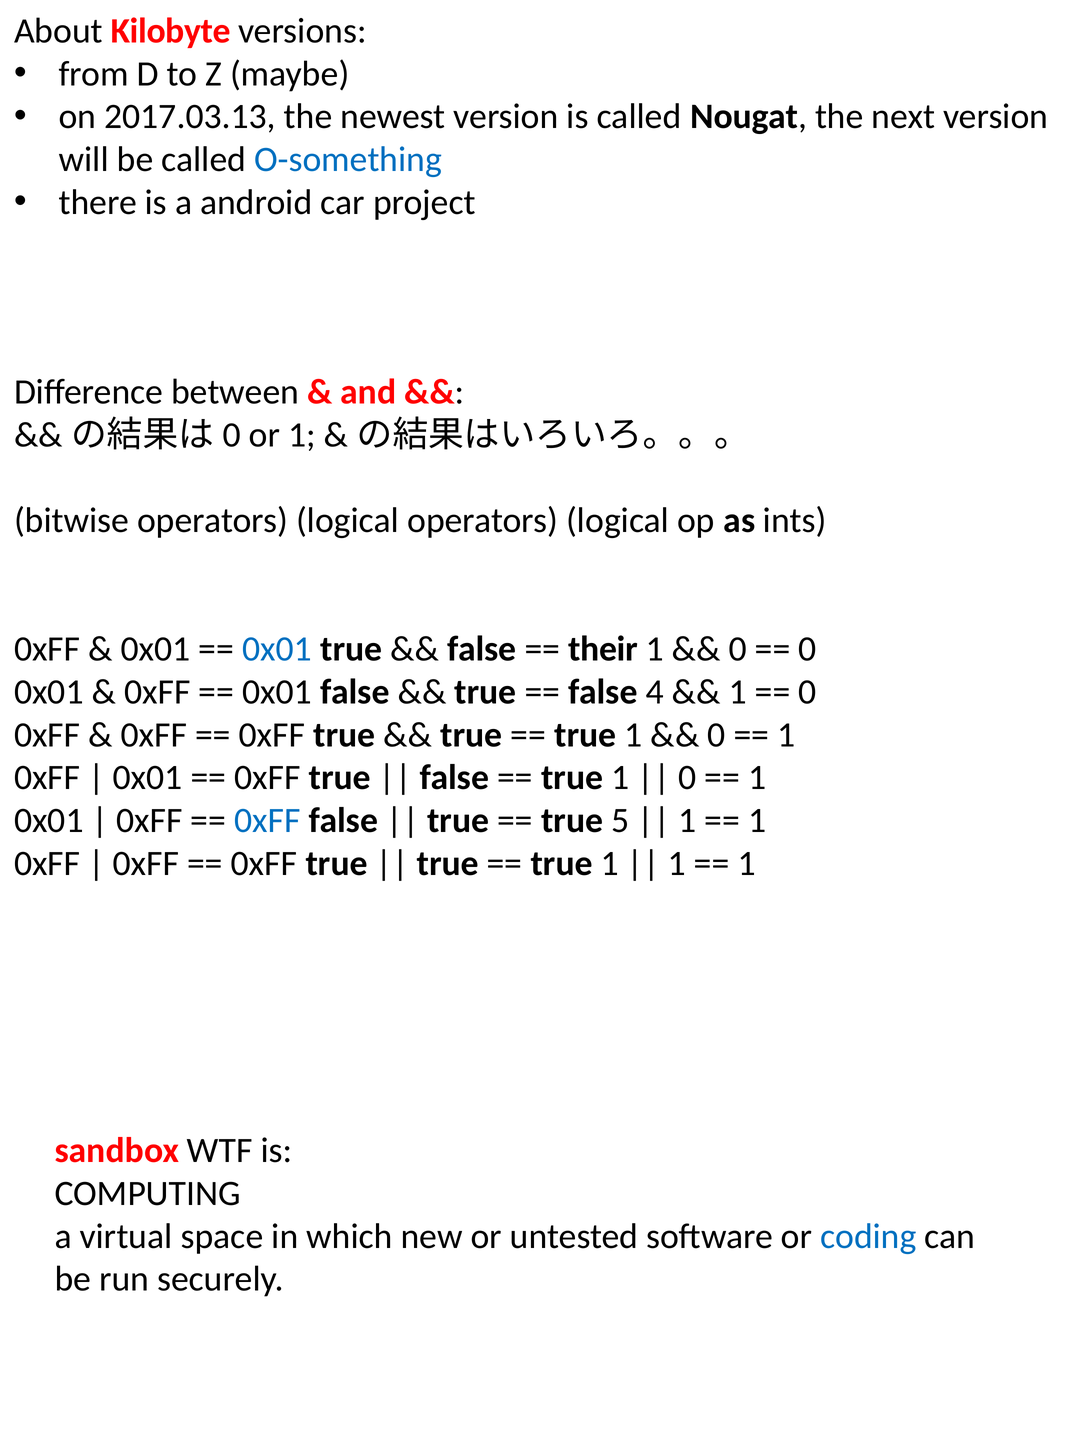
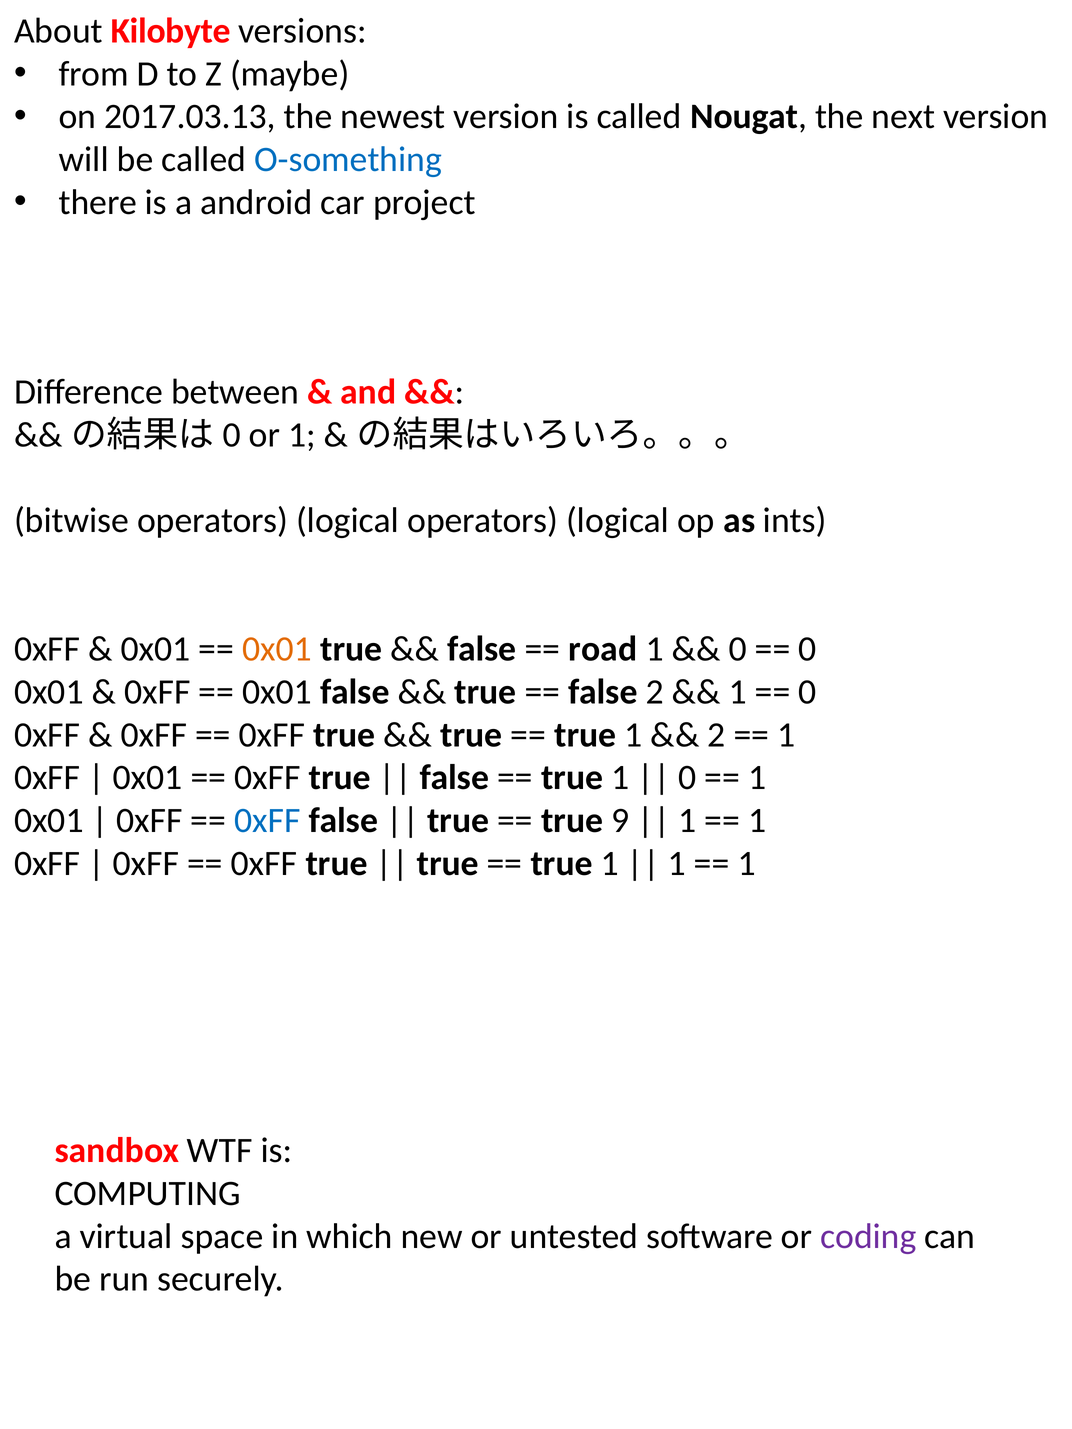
0x01 at (277, 649) colour: blue -> orange
their: their -> road
false 4: 4 -> 2
0 at (716, 735): 0 -> 2
5: 5 -> 9
coding colour: blue -> purple
